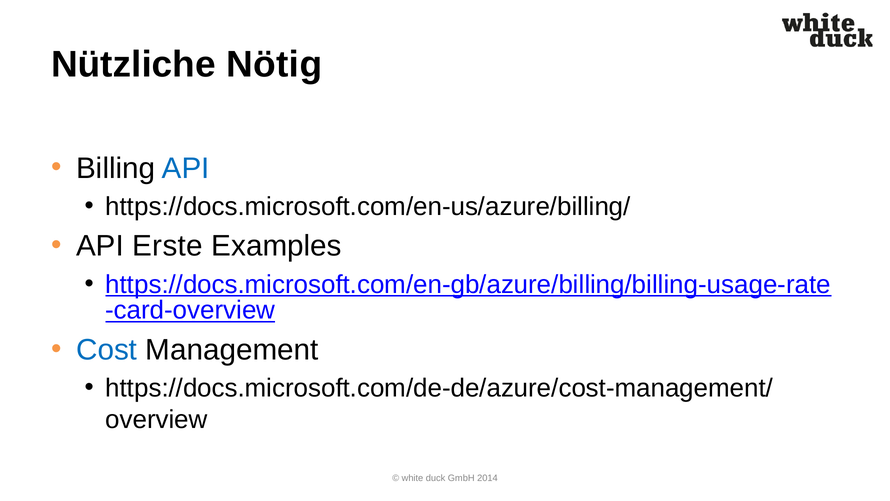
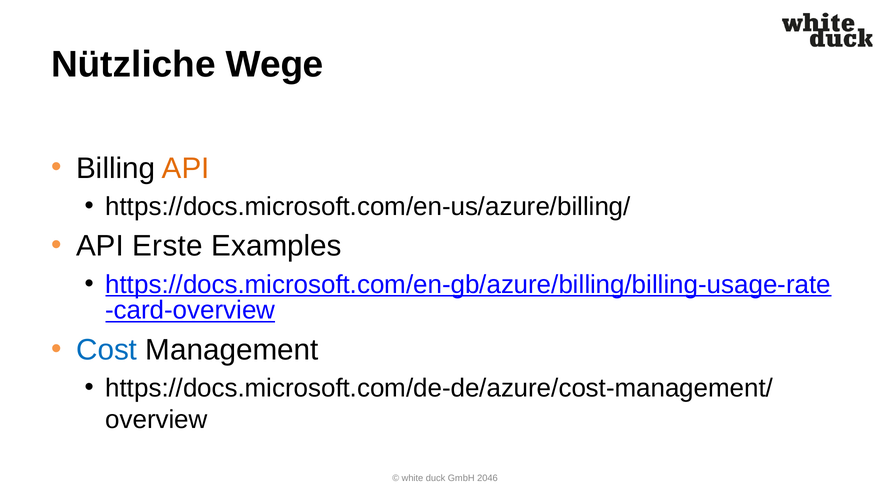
Nötig: Nötig -> Wege
API at (186, 168) colour: blue -> orange
2014: 2014 -> 2046
